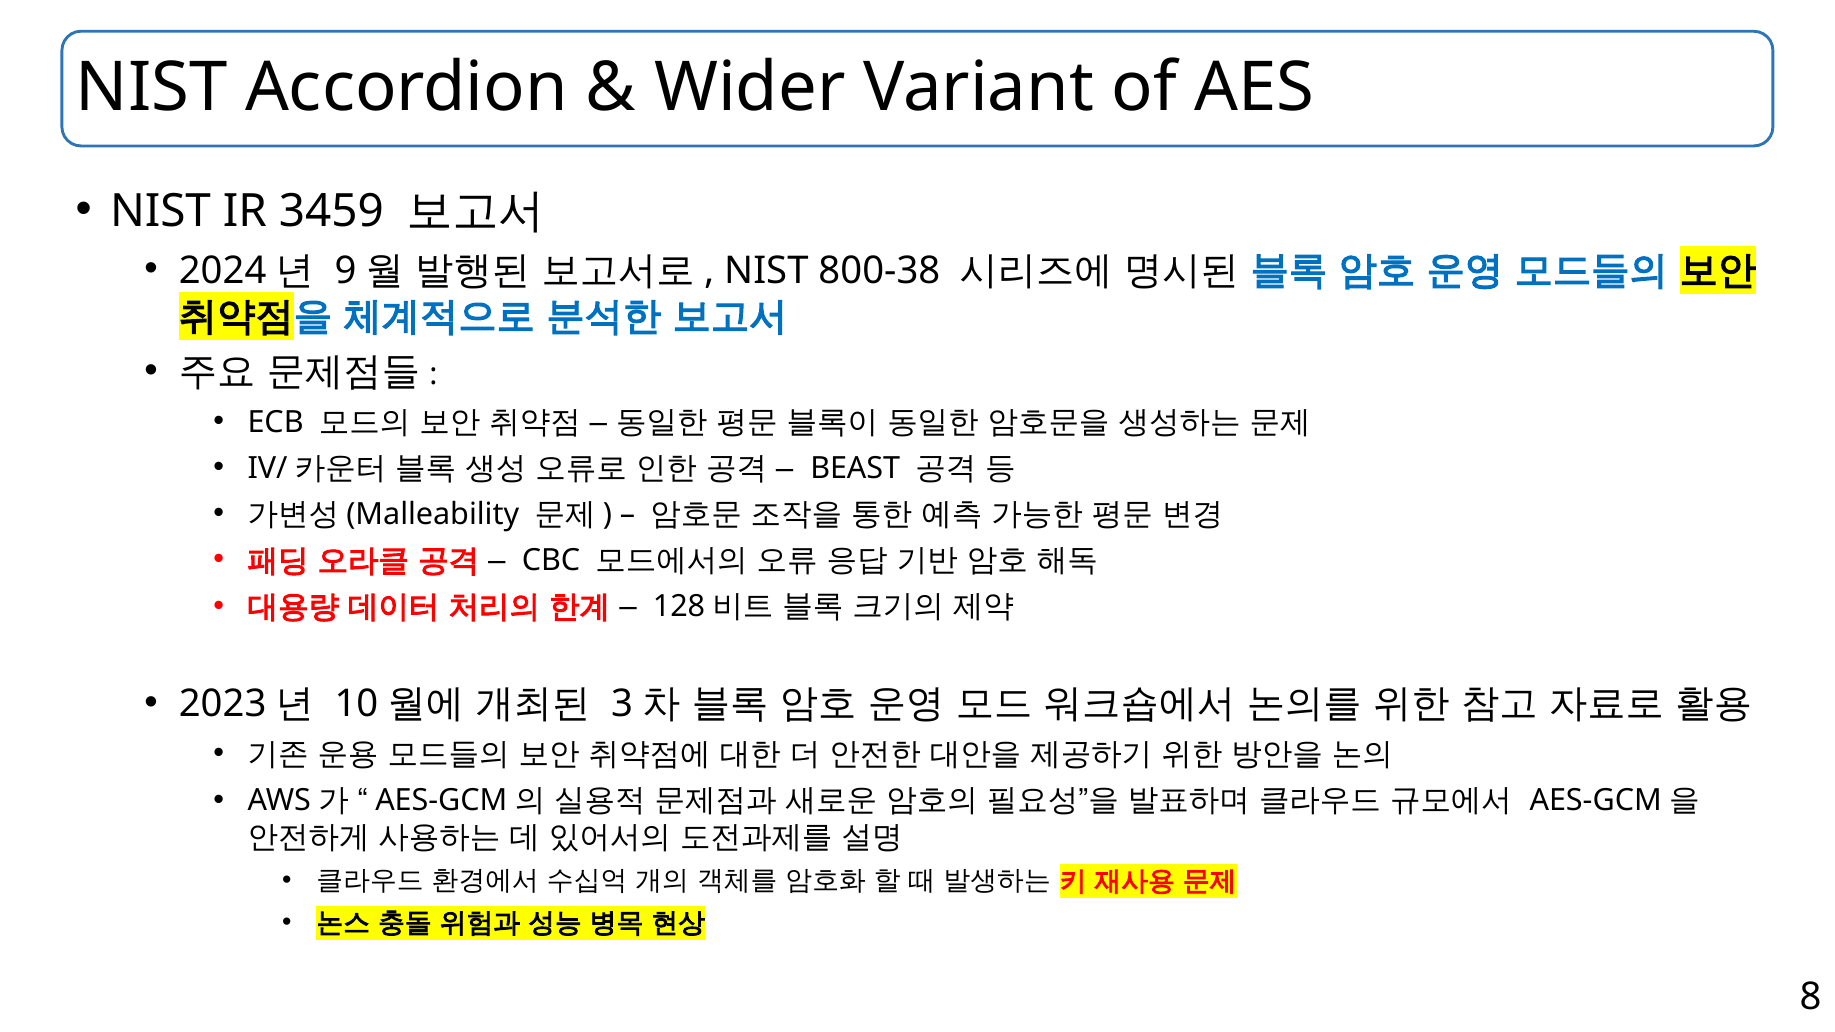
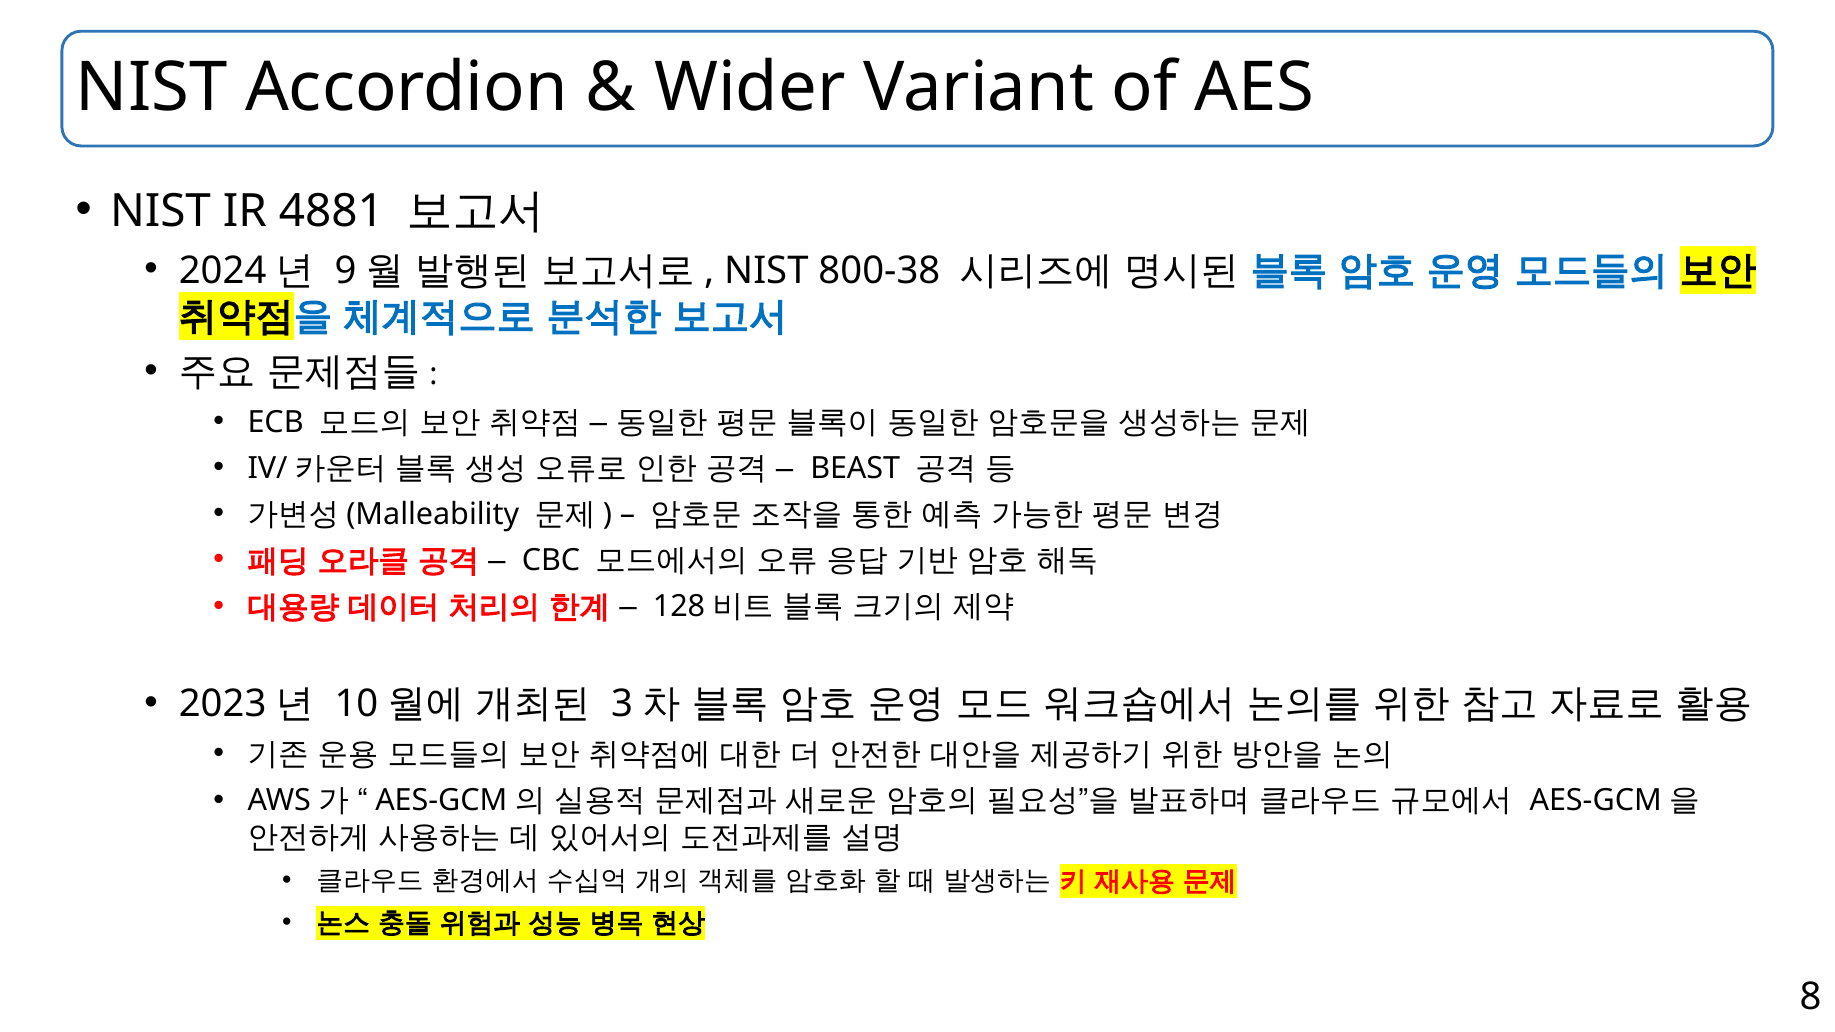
3459: 3459 -> 4881
